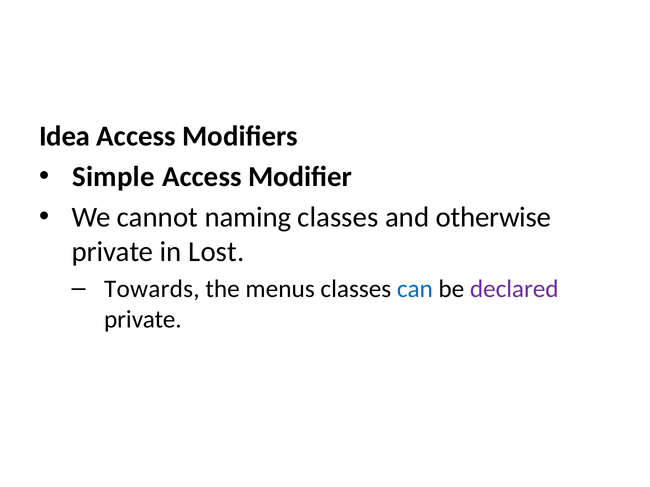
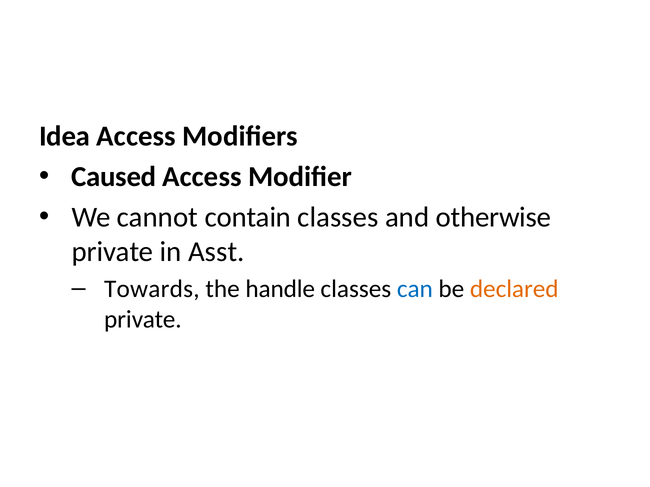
Simple: Simple -> Caused
naming: naming -> contain
Lost: Lost -> Asst
menus: menus -> handle
declared colour: purple -> orange
